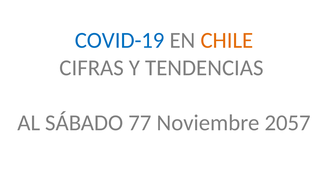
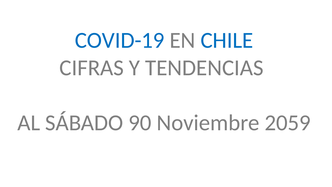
CHILE colour: orange -> blue
77: 77 -> 90
2057: 2057 -> 2059
